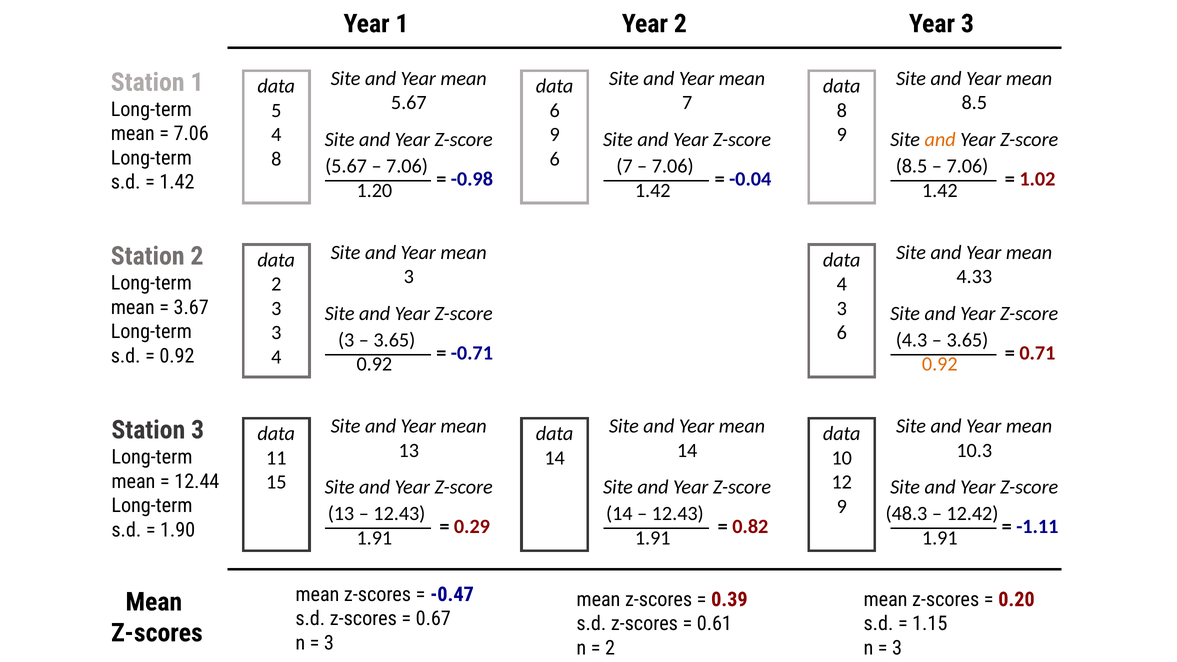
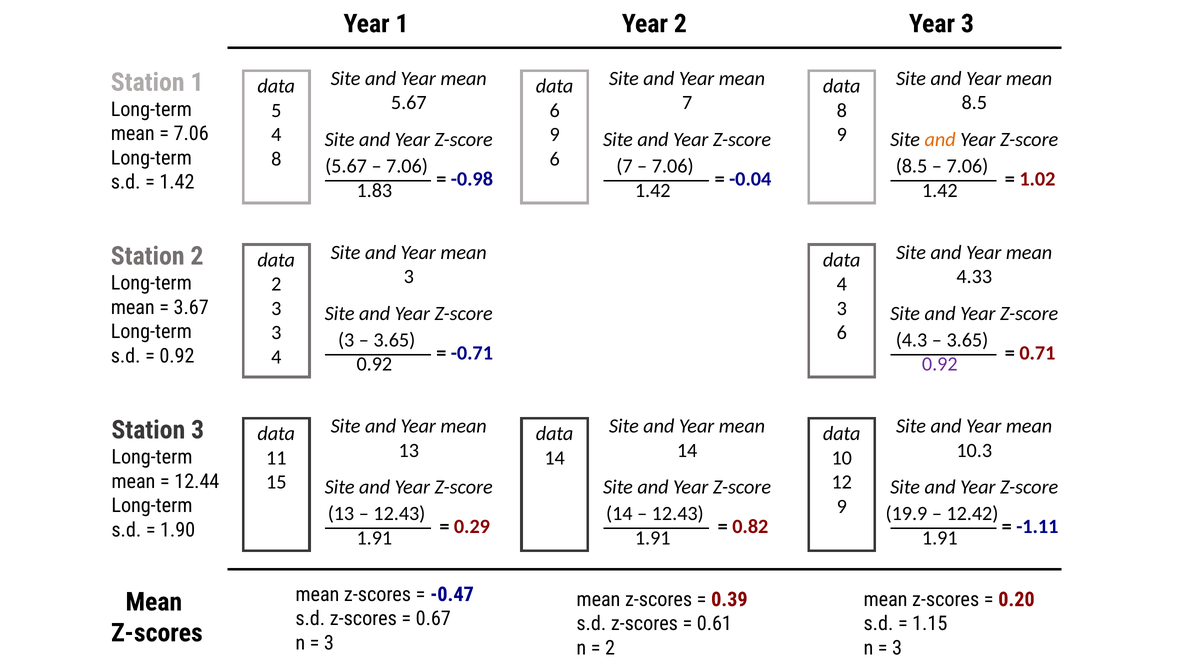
1.20: 1.20 -> 1.83
0.92 at (940, 364) colour: orange -> purple
48.3: 48.3 -> 19.9
